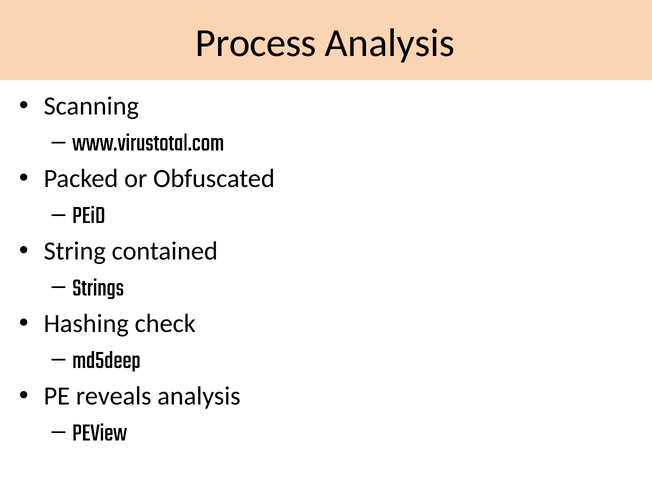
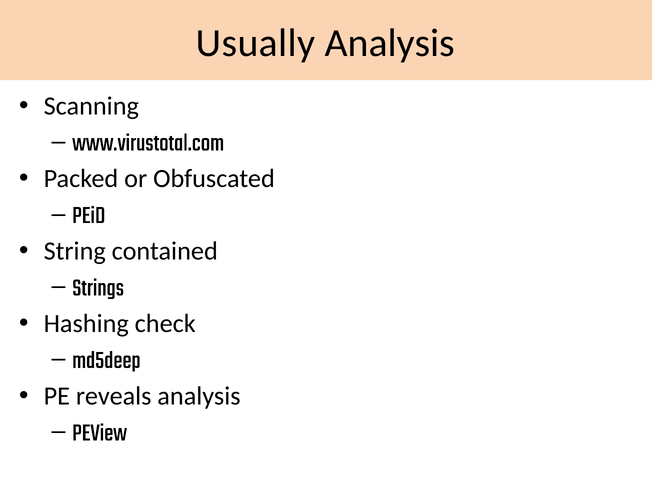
Process: Process -> Usually
